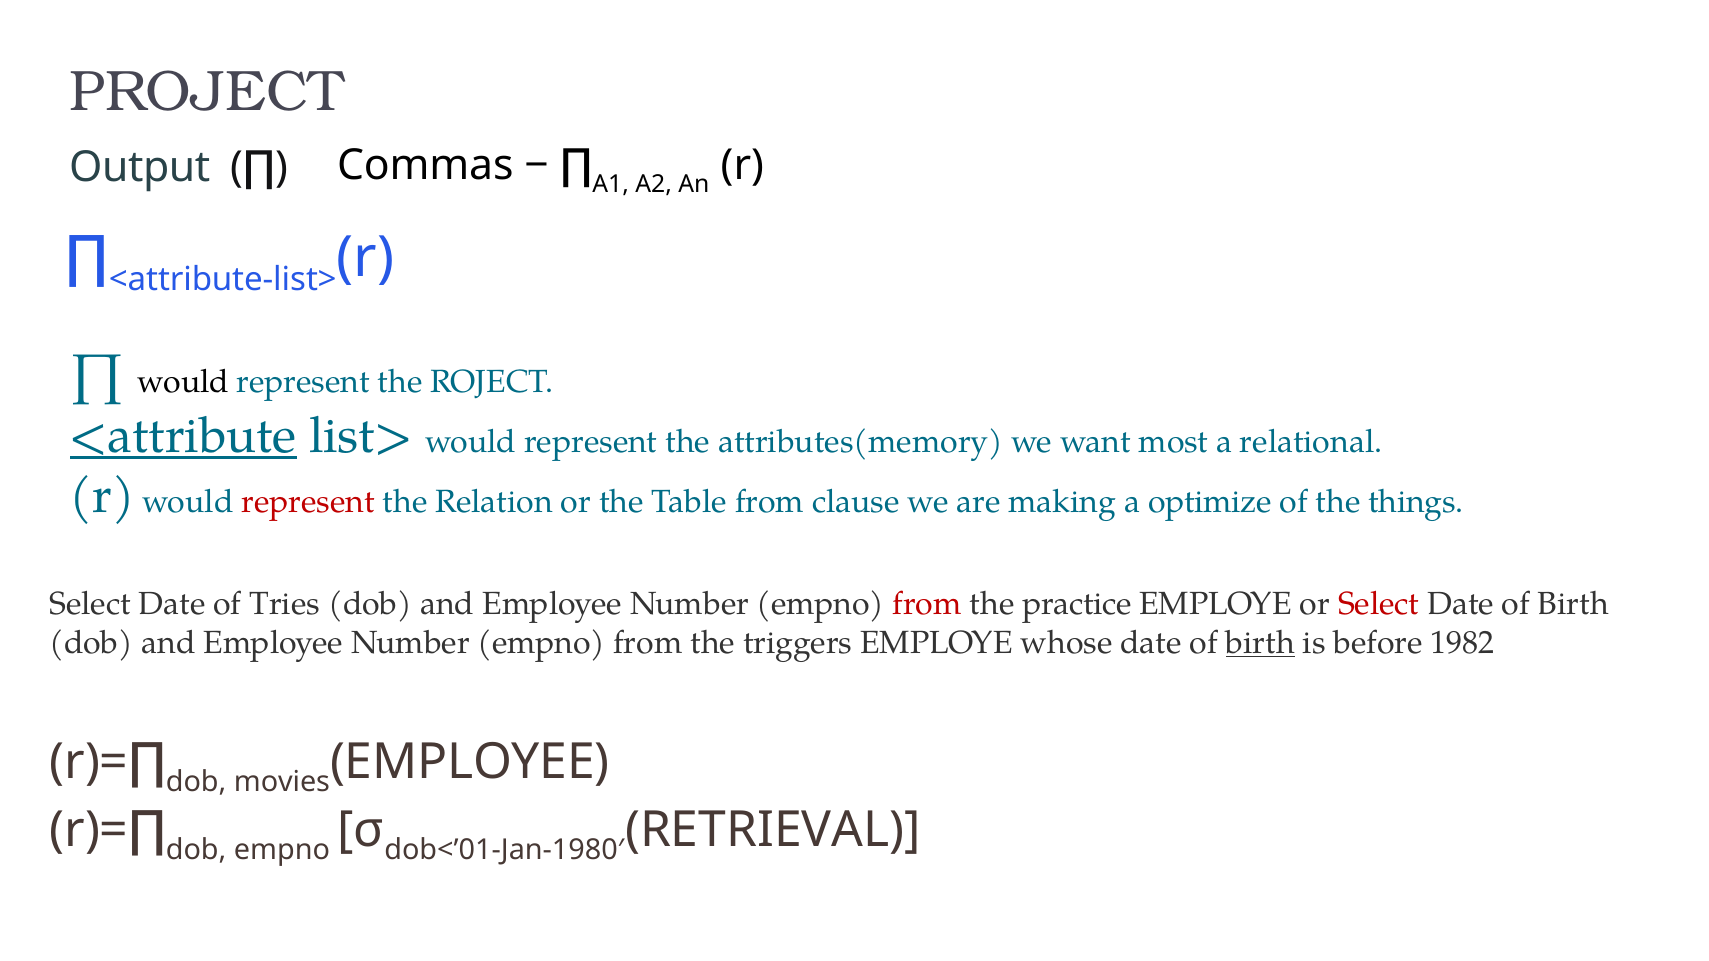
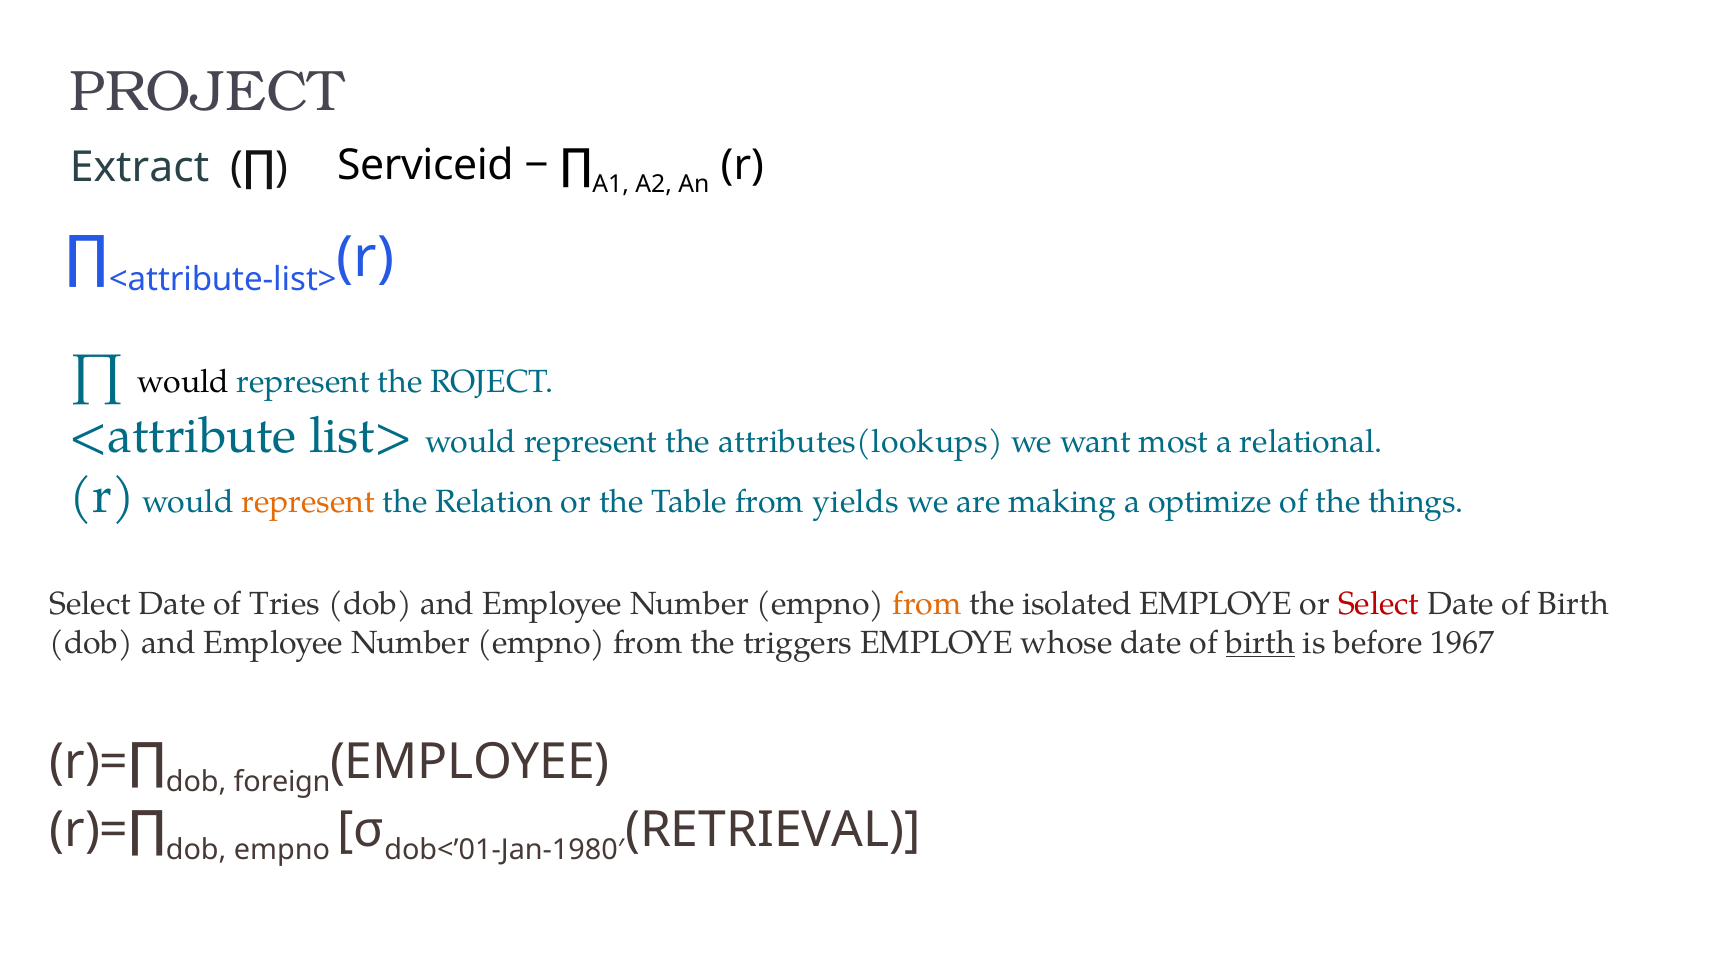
Commas: Commas -> Serviceid
Output: Output -> Extract
<attribute underline: present -> none
attributes(memory: attributes(memory -> attributes(lookups
represent at (308, 502) colour: red -> orange
clause: clause -> yields
from at (927, 605) colour: red -> orange
practice: practice -> isolated
1982: 1982 -> 1967
movies: movies -> foreign
